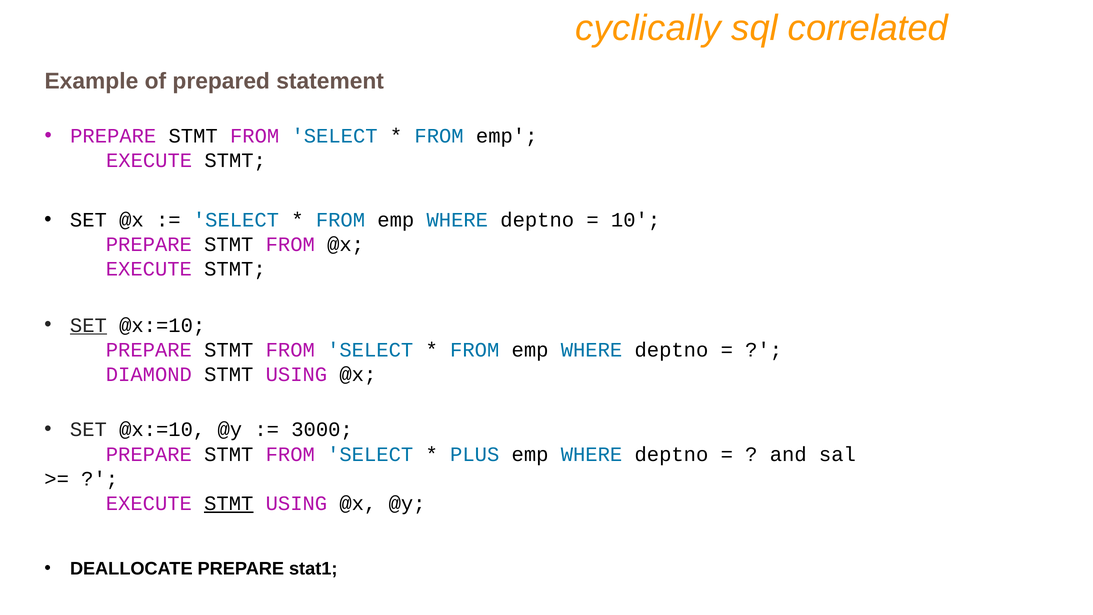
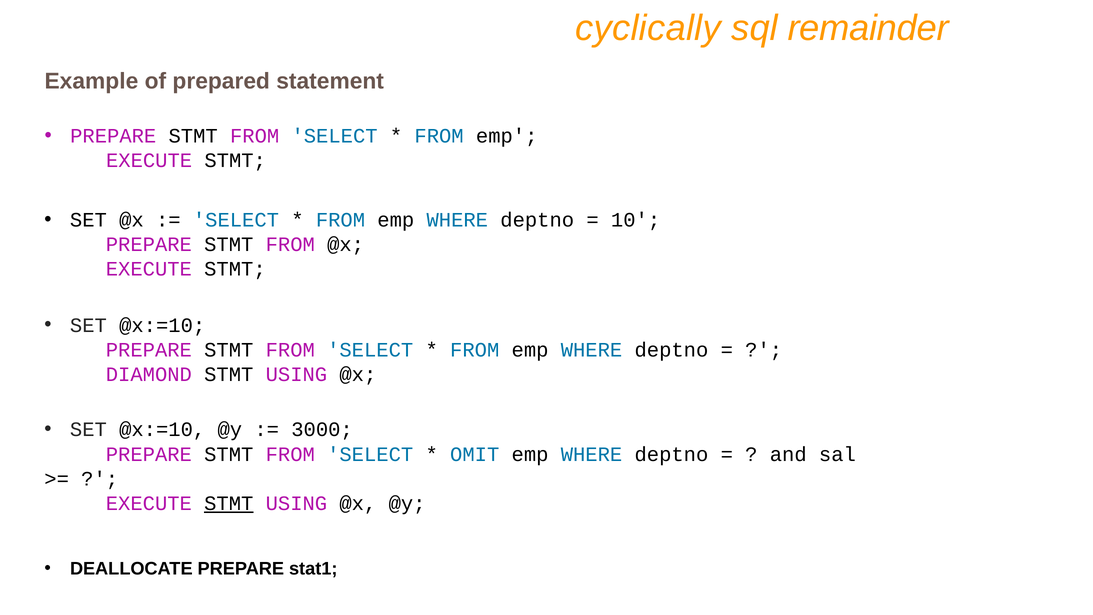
correlated: correlated -> remainder
SET at (88, 325) underline: present -> none
PLUS: PLUS -> OMIT
